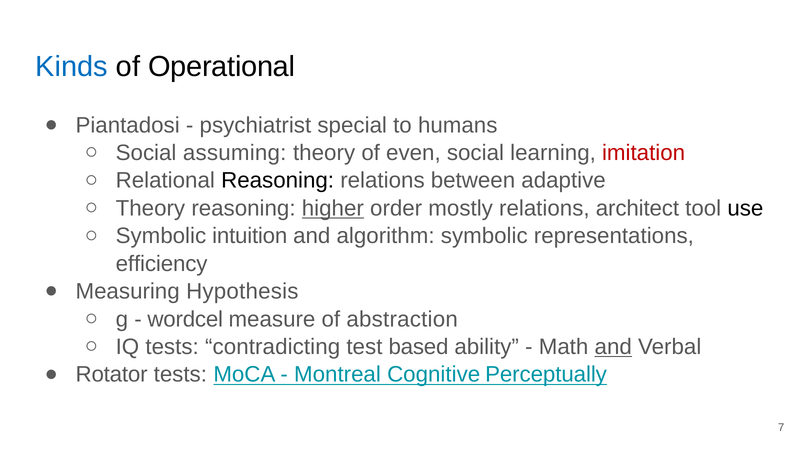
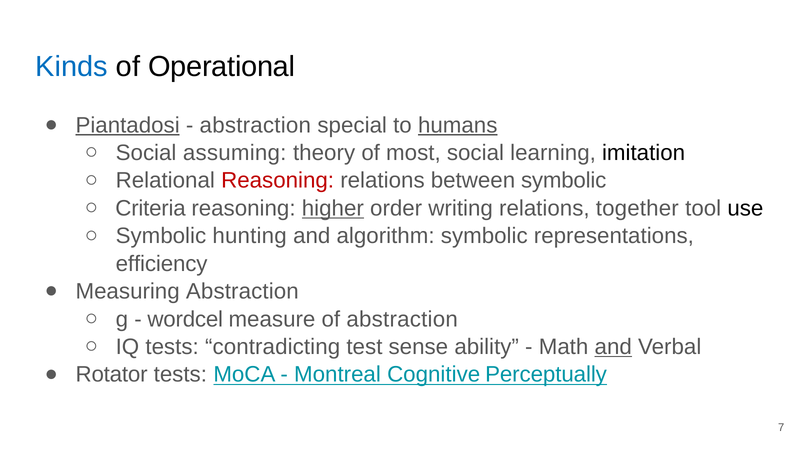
Piantadosi underline: none -> present
psychiatrist at (255, 125): psychiatrist -> abstraction
humans underline: none -> present
even: even -> most
imitation colour: red -> black
Reasoning at (278, 180) colour: black -> red
between adaptive: adaptive -> symbolic
Theory at (150, 208): Theory -> Criteria
mostly: mostly -> writing
architect: architect -> together
intuition: intuition -> hunting
Measuring Hypothesis: Hypothesis -> Abstraction
based: based -> sense
